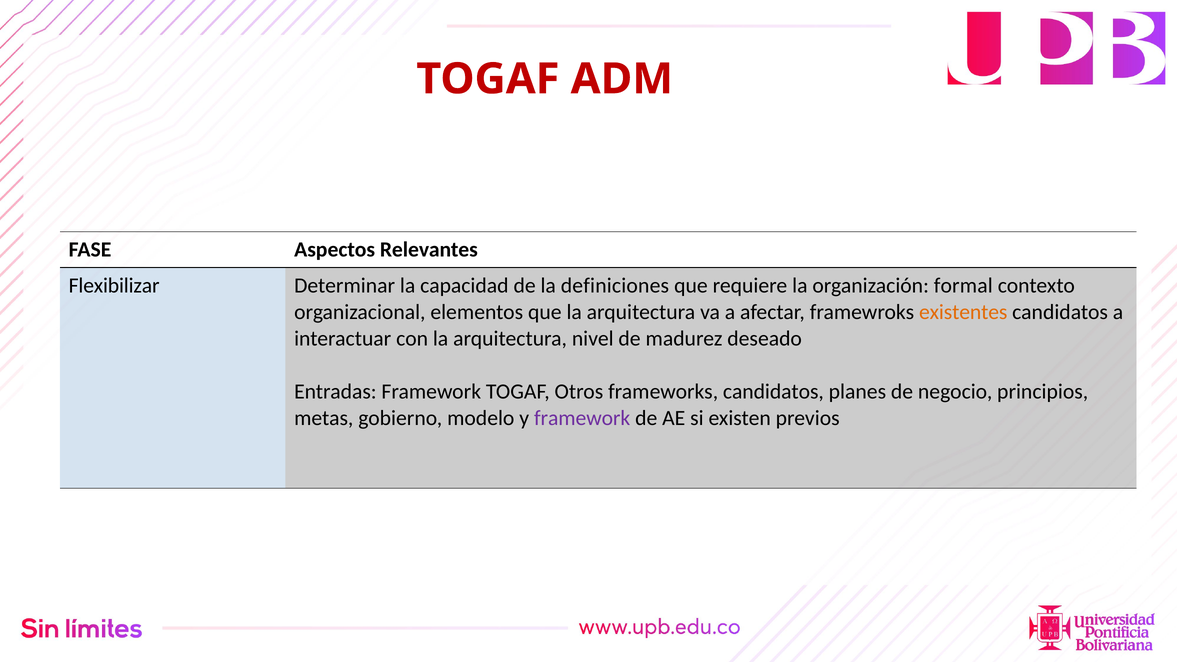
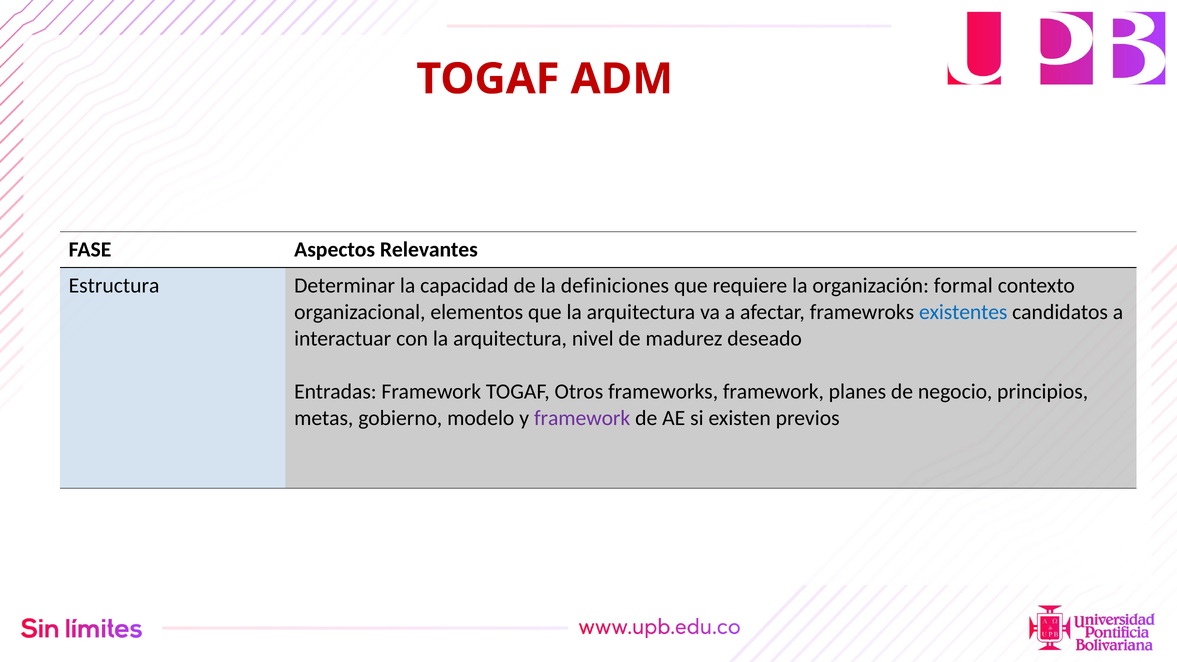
Flexibilizar: Flexibilizar -> Estructura
existentes colour: orange -> blue
frameworks candidatos: candidatos -> framework
